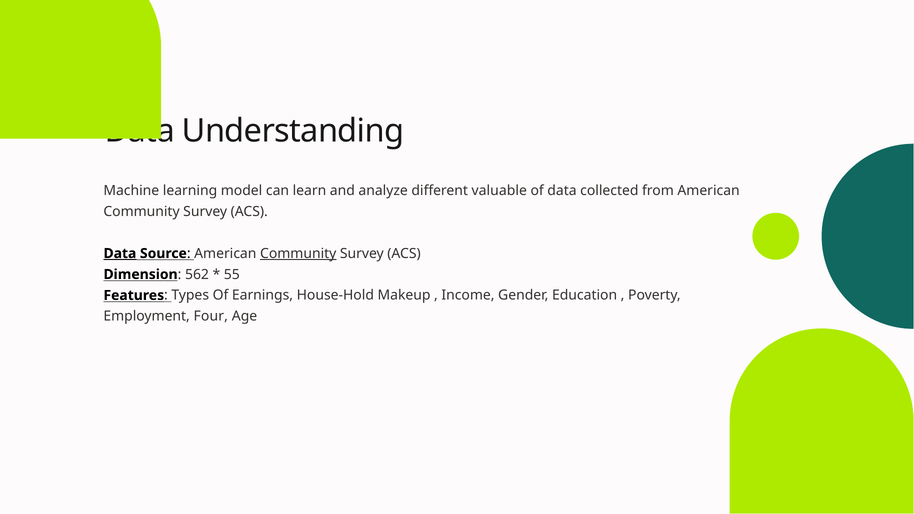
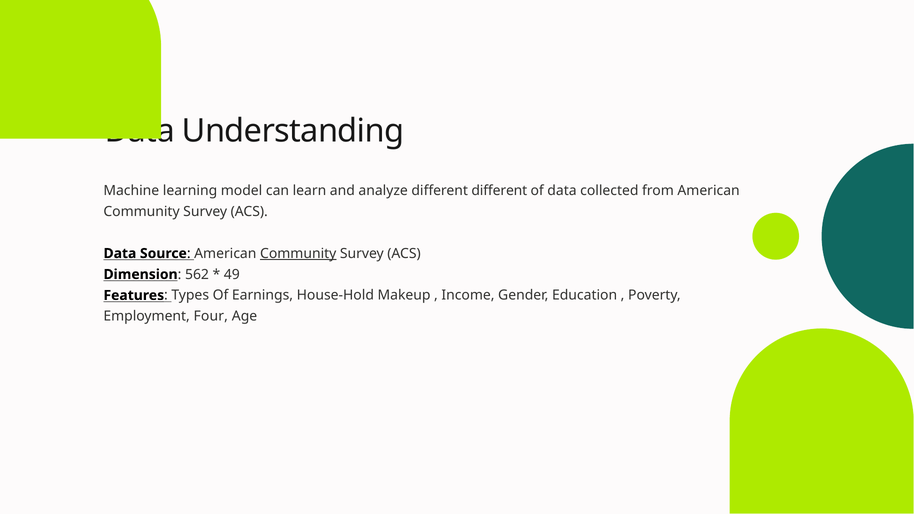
different valuable: valuable -> different
Data at (120, 254) underline: present -> none
55: 55 -> 49
